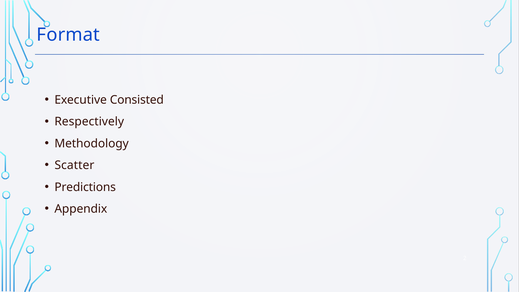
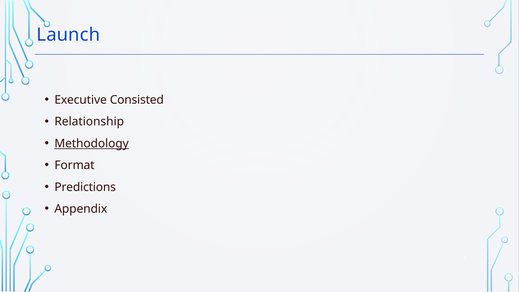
Format: Format -> Launch
Respectively: Respectively -> Relationship
Methodology underline: none -> present
Scatter: Scatter -> Format
